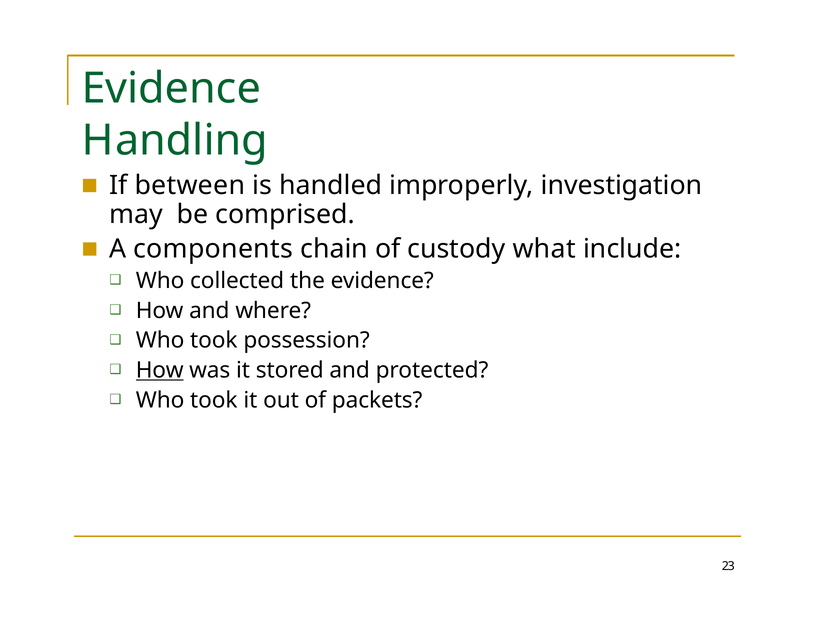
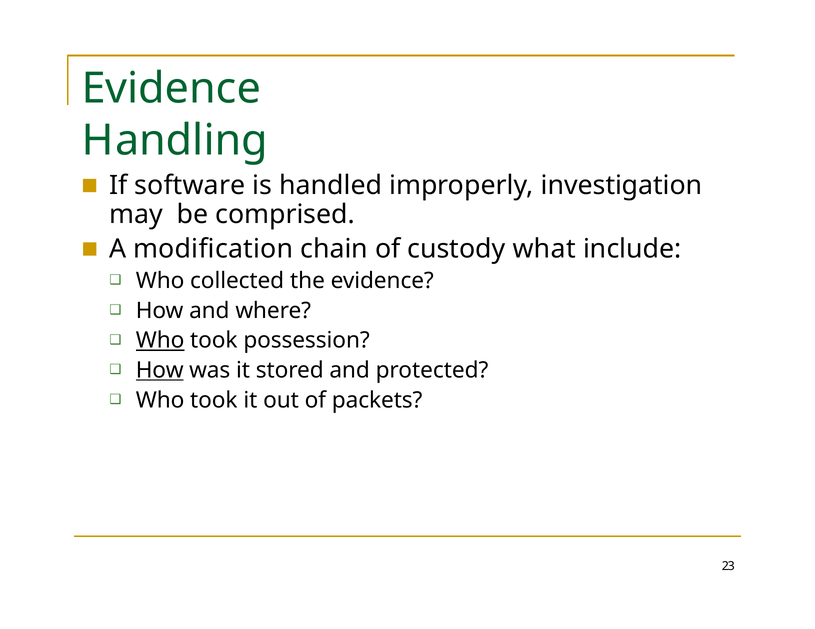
between: between -> software
components: components -> modification
Who at (160, 341) underline: none -> present
